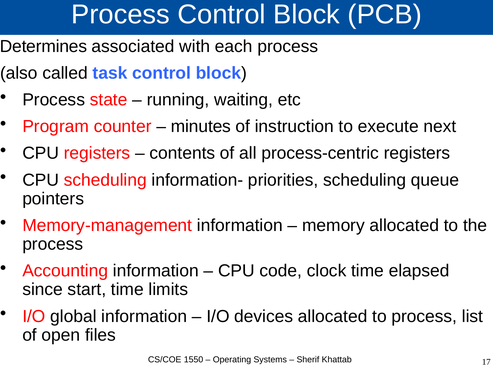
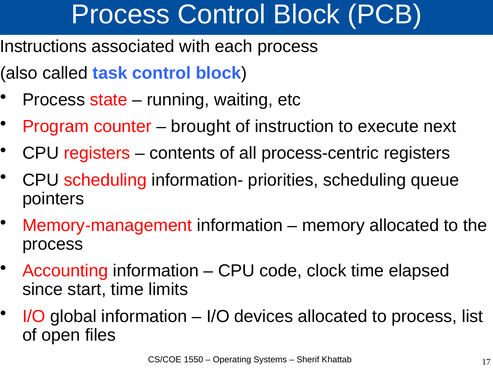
Determines: Determines -> Instructions
minutes: minutes -> brought
